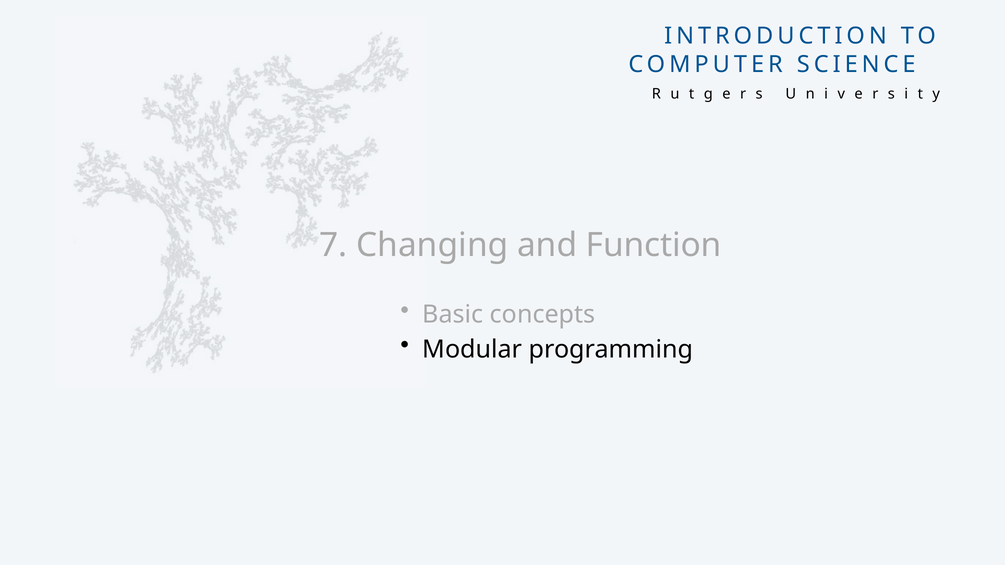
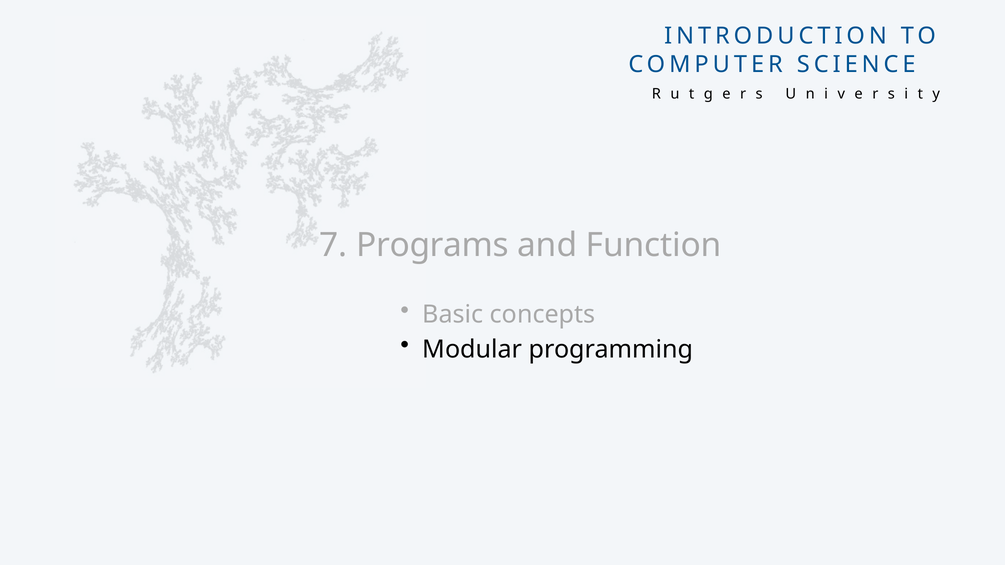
Changing: Changing -> Programs
